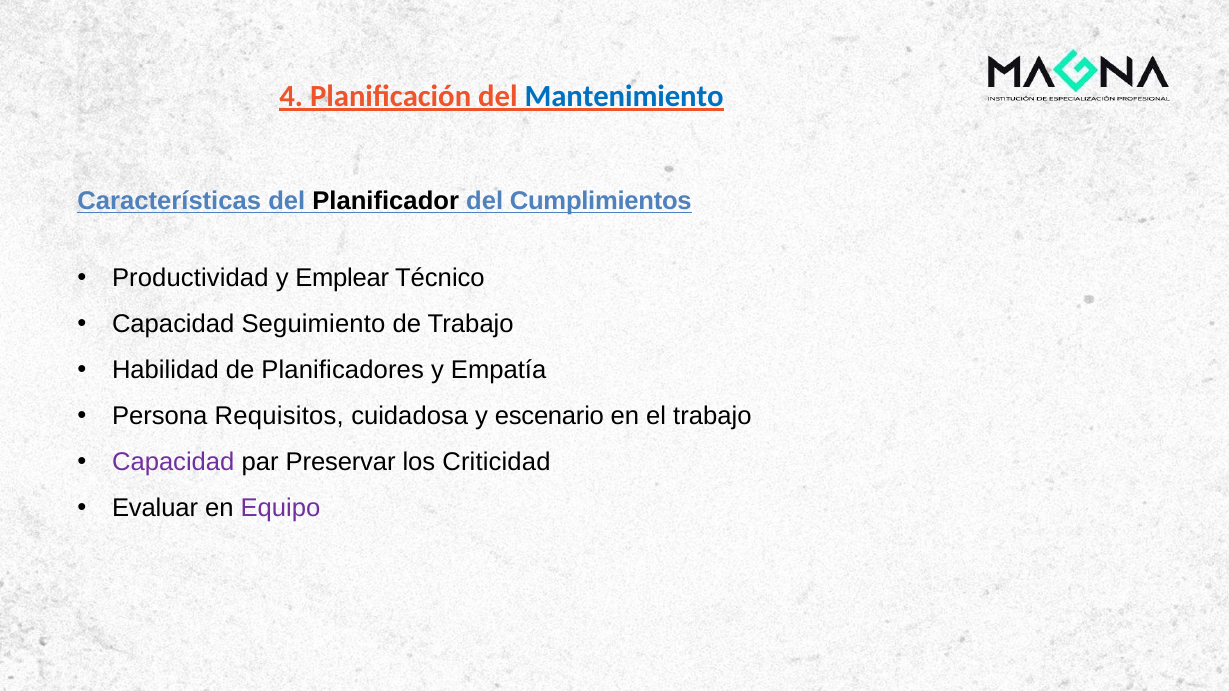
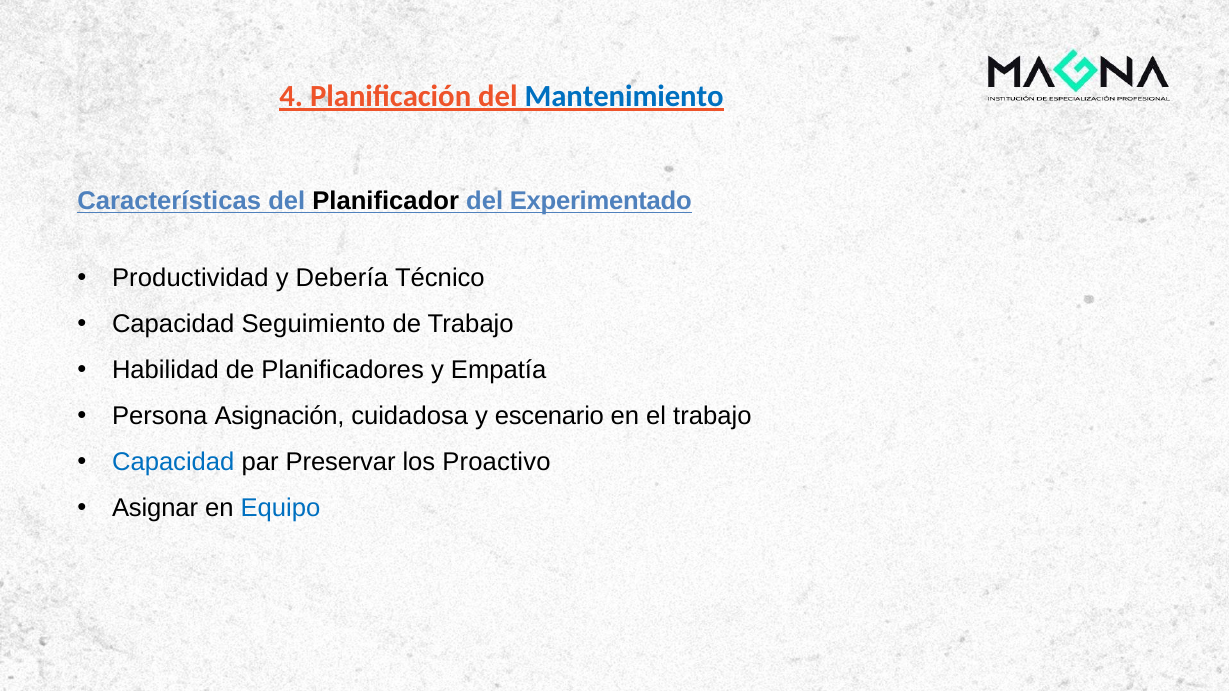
Cumplimientos: Cumplimientos -> Experimentado
Emplear: Emplear -> Debería
Requisitos: Requisitos -> Asignación
Capacidad at (173, 463) colour: purple -> blue
Criticidad: Criticidad -> Proactivo
Evaluar: Evaluar -> Asignar
Equipo colour: purple -> blue
